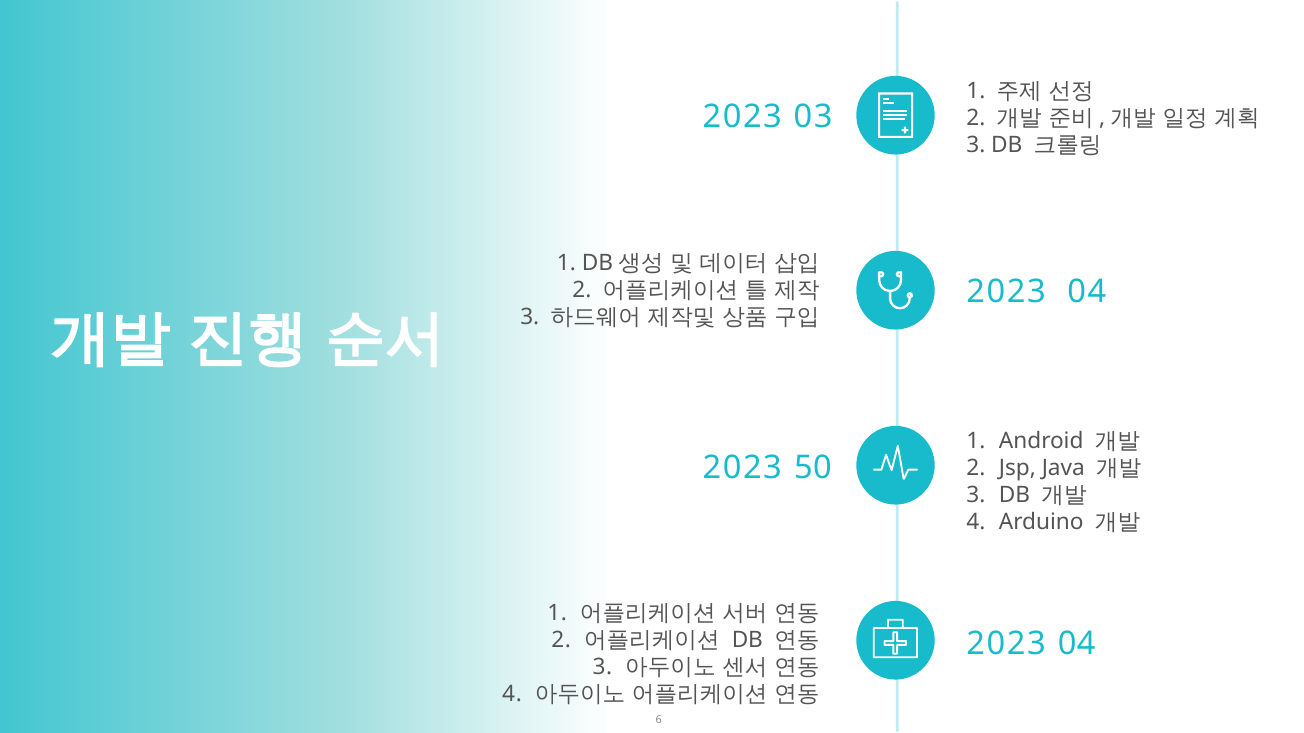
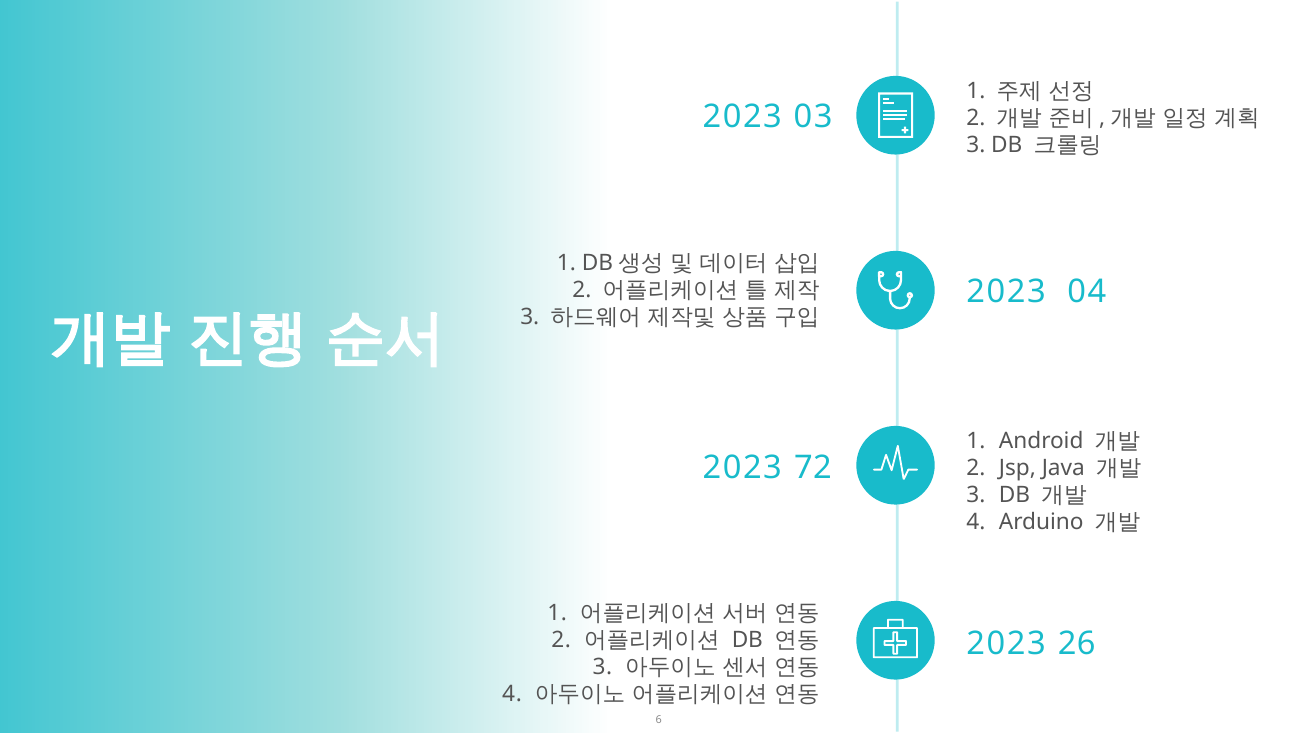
50: 50 -> 72
04 at (1077, 644): 04 -> 26
